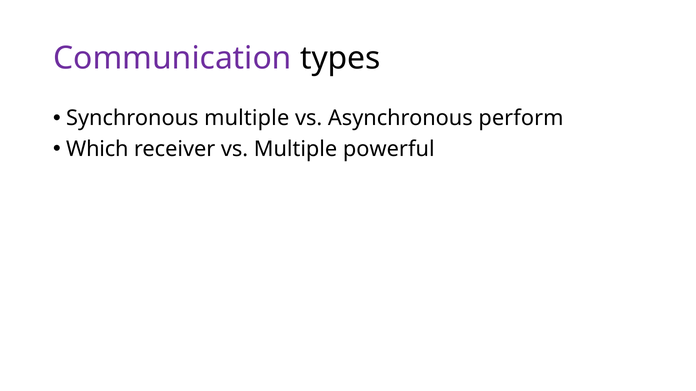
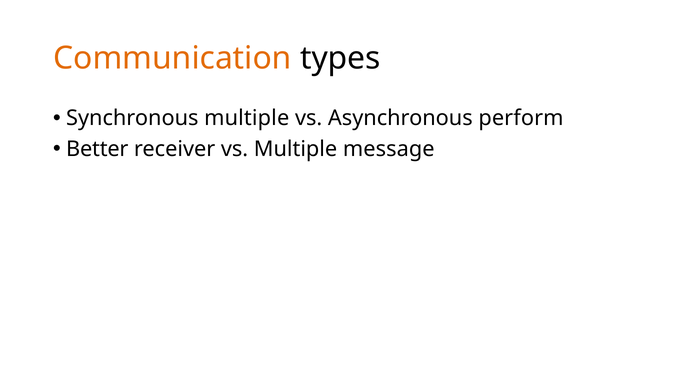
Communication colour: purple -> orange
Which: Which -> Better
powerful: powerful -> message
